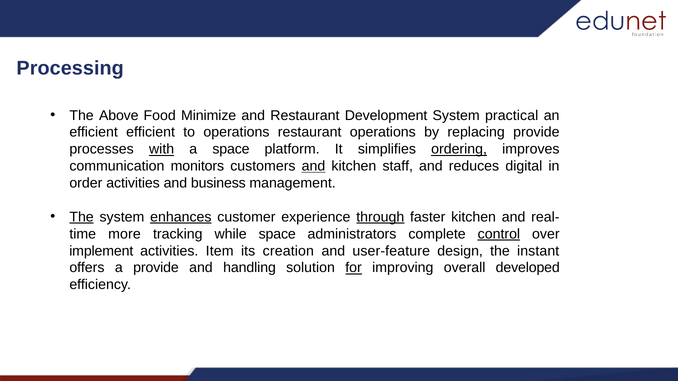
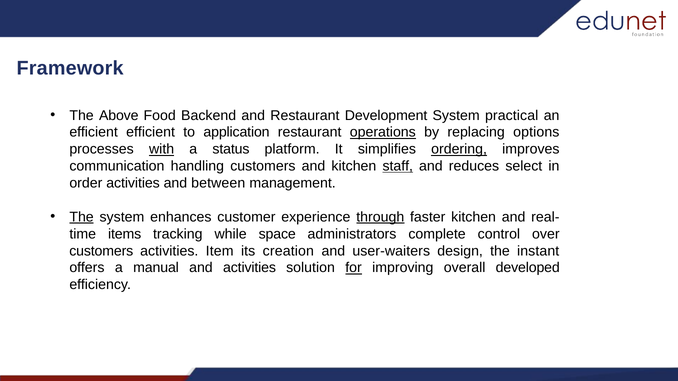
Processing: Processing -> Framework
Minimize: Minimize -> Backend
to operations: operations -> application
operations at (383, 132) underline: none -> present
replacing provide: provide -> options
a space: space -> status
monitors: monitors -> handling
and at (313, 166) underline: present -> none
staff underline: none -> present
digital: digital -> select
business: business -> between
enhances underline: present -> none
more: more -> items
control underline: present -> none
implement at (101, 251): implement -> customers
user-feature: user-feature -> user-waiters
a provide: provide -> manual
and handling: handling -> activities
